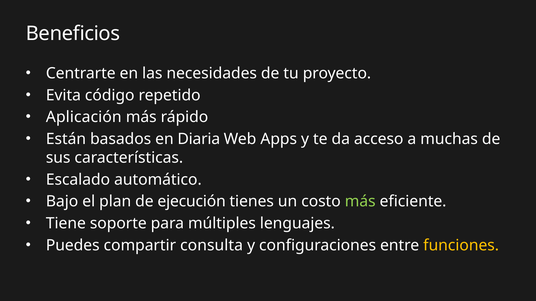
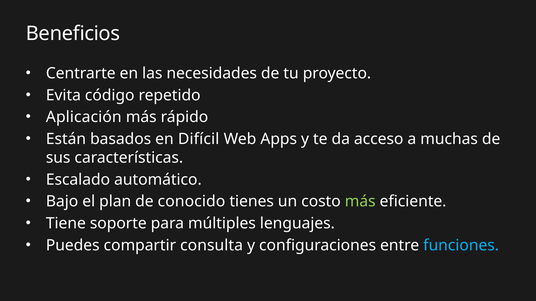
Diaria: Diaria -> Difícil
ejecución: ejecución -> conocido
funciones colour: yellow -> light blue
